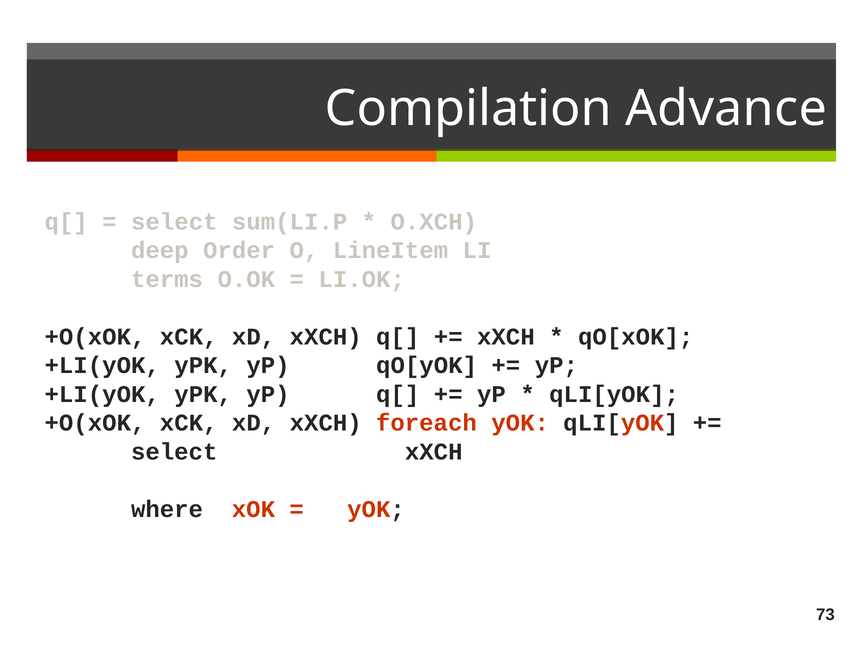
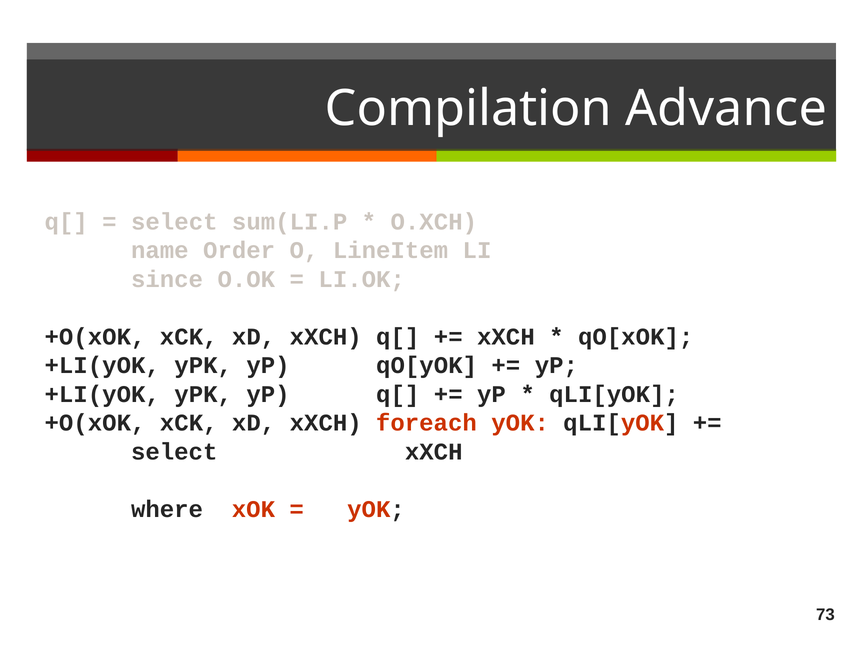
deep: deep -> name
terms: terms -> since
